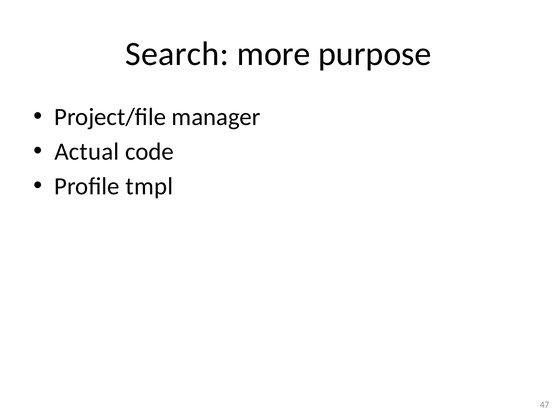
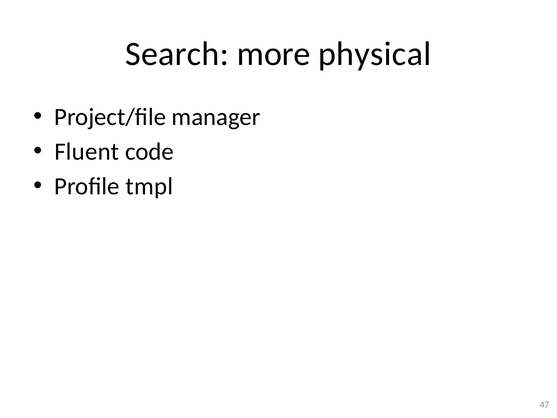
purpose: purpose -> physical
Actual: Actual -> Fluent
